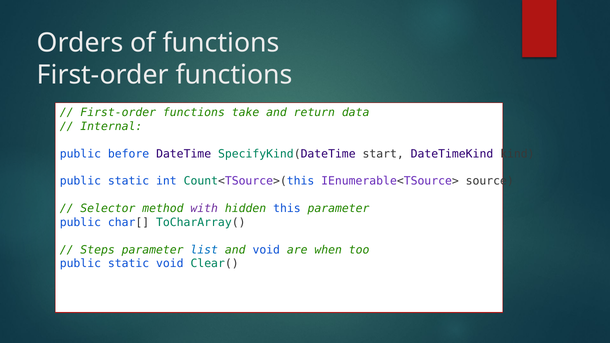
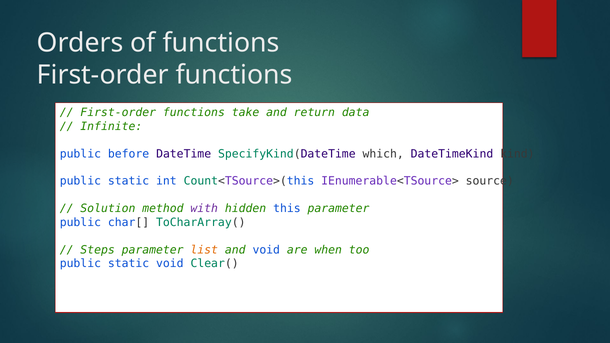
Internal: Internal -> Infinite
start: start -> which
Selector: Selector -> Solution
list colour: blue -> orange
